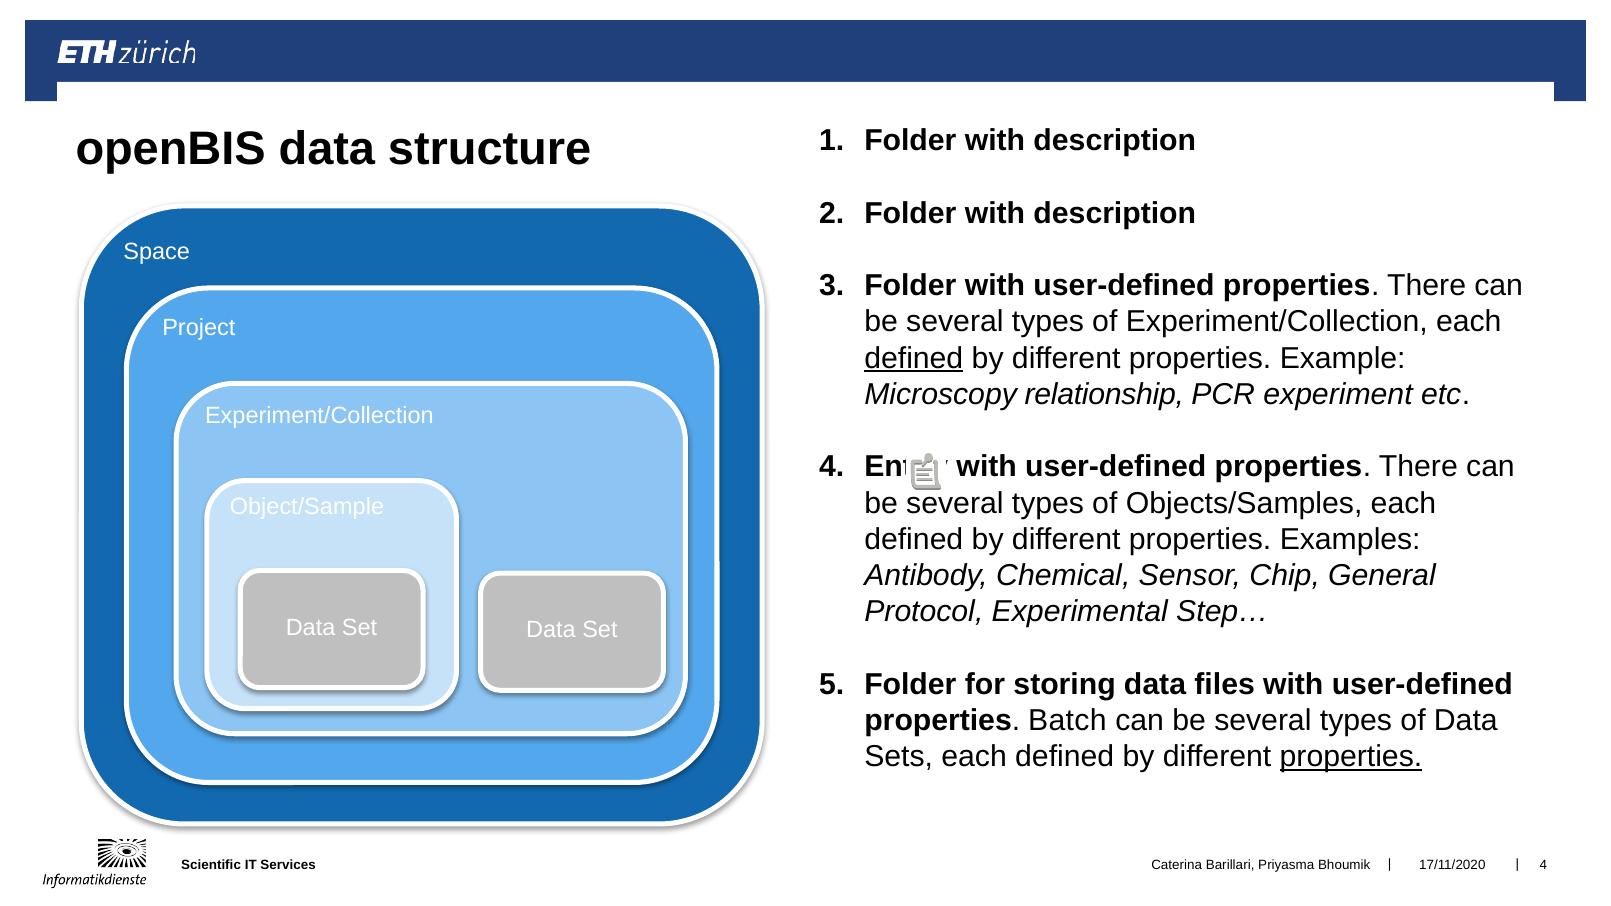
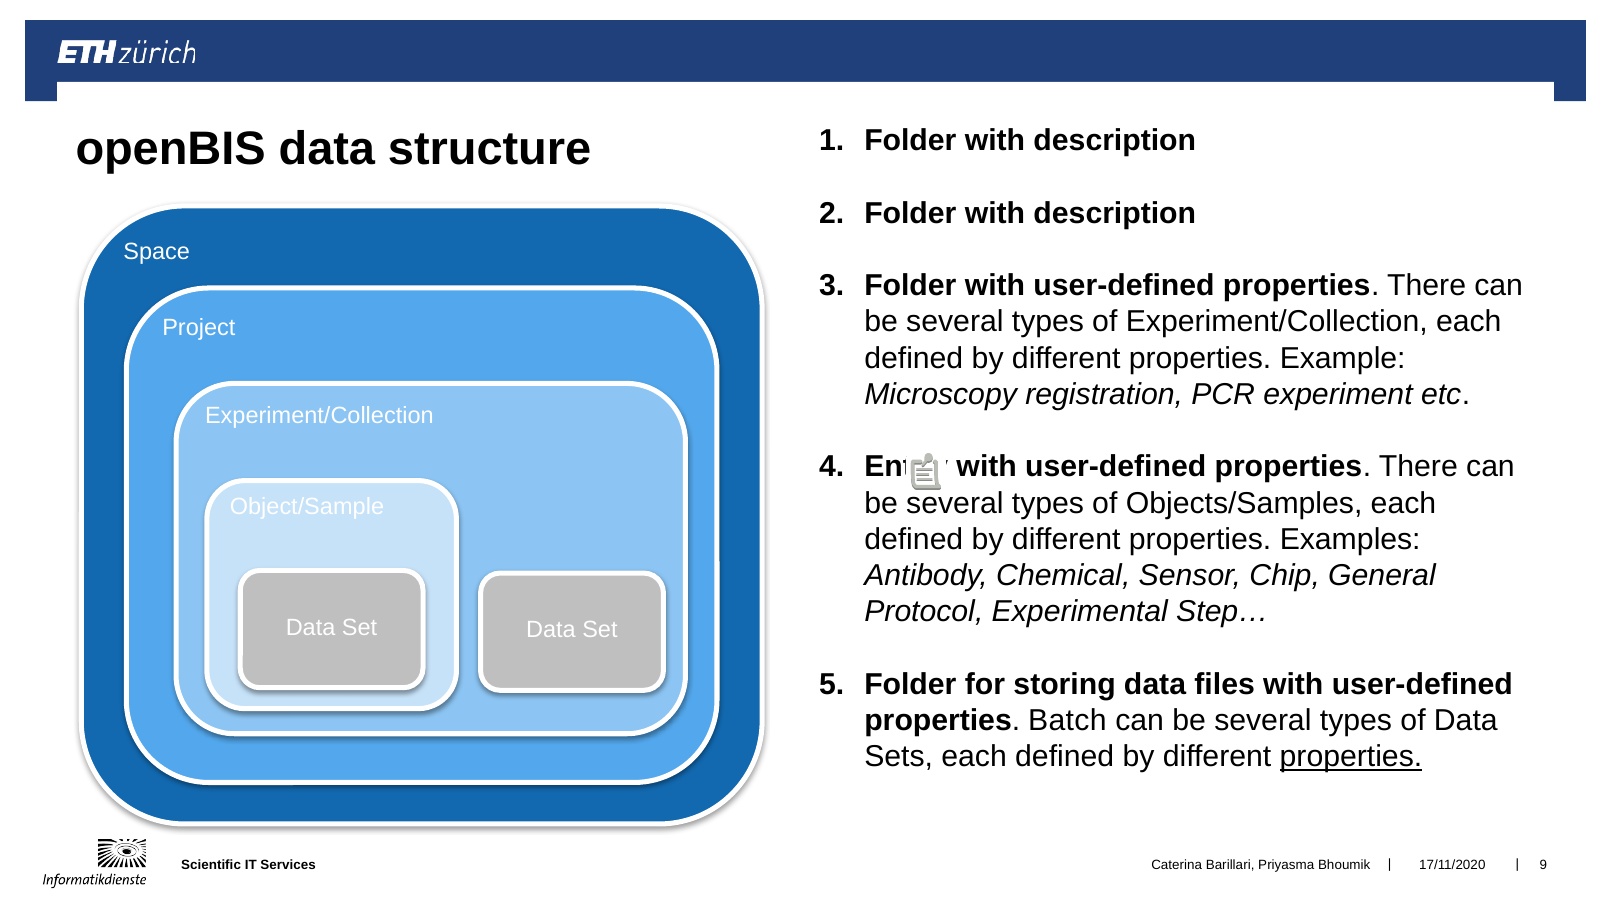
defined at (914, 358) underline: present -> none
relationship: relationship -> registration
4 at (1543, 865): 4 -> 9
